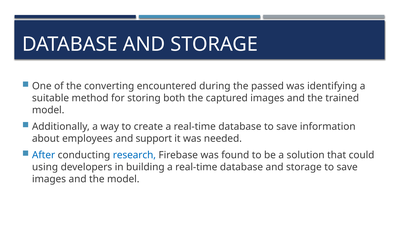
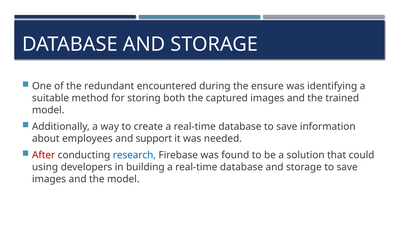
converting: converting -> redundant
passed: passed -> ensure
After colour: blue -> red
